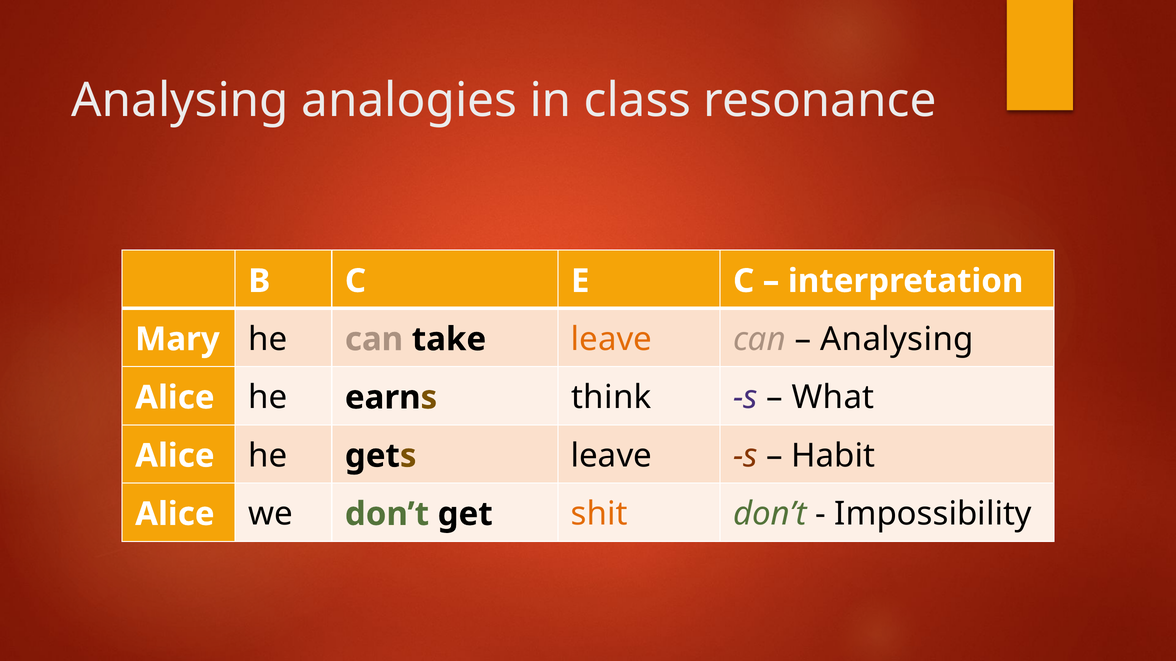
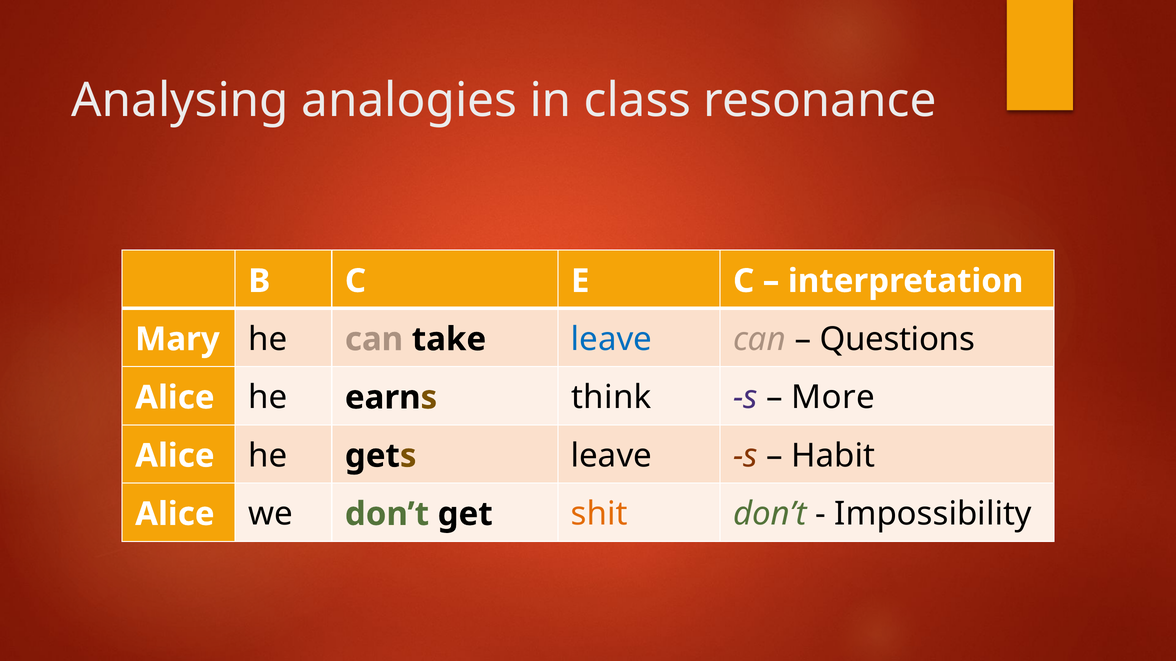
leave at (611, 340) colour: orange -> blue
Analysing at (897, 340): Analysing -> Questions
What: What -> More
